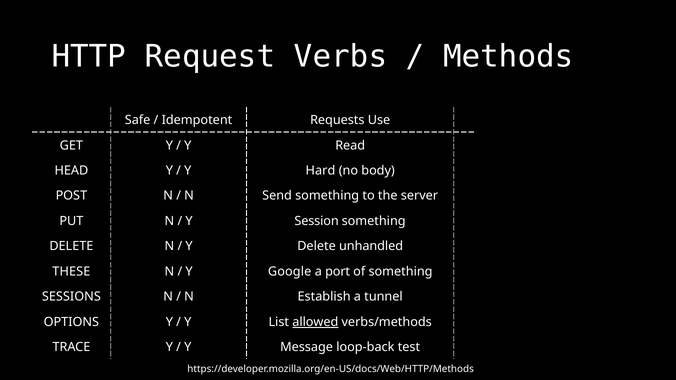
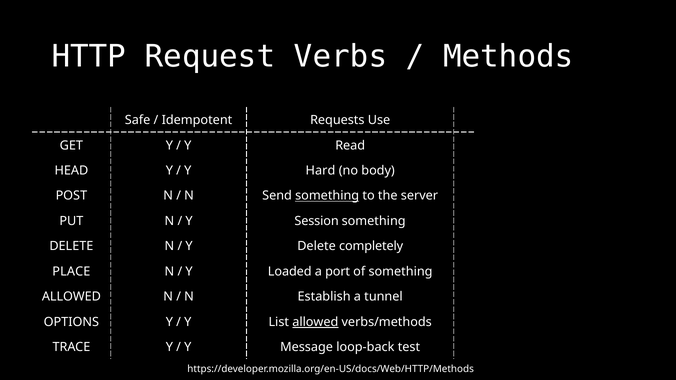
something at (327, 196) underline: none -> present
unhandled: unhandled -> completely
THESE: THESE -> PLACE
Google: Google -> Loaded
SESSIONS at (71, 297): SESSIONS -> ALLOWED
